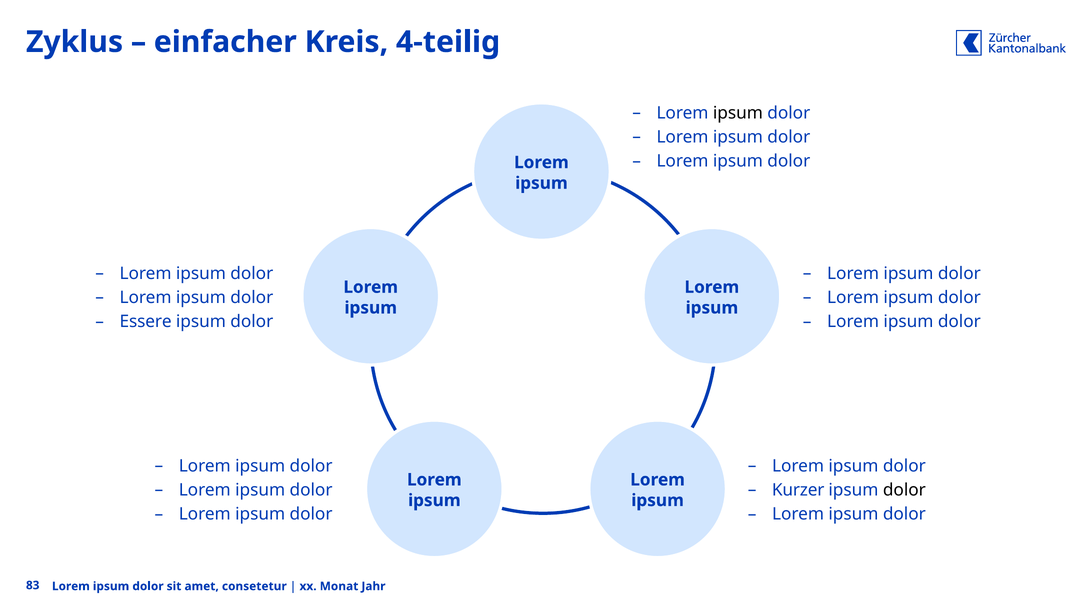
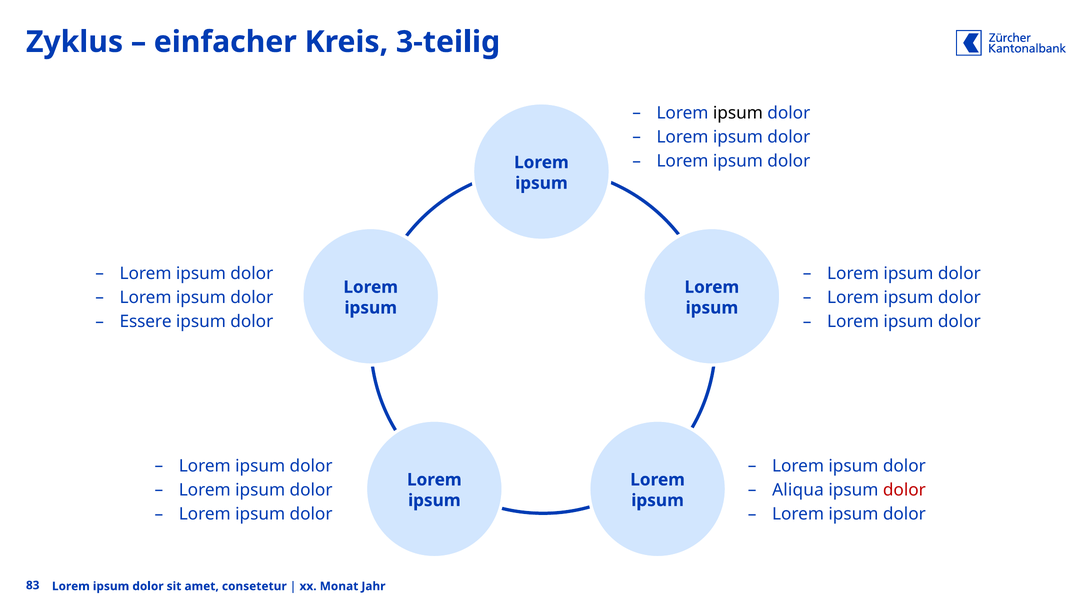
4-teilig: 4-teilig -> 3-teilig
Kurzer: Kurzer -> Aliqua
dolor at (904, 490) colour: black -> red
